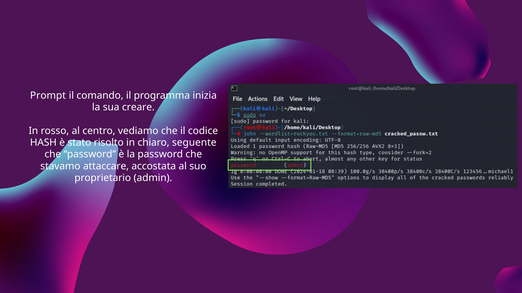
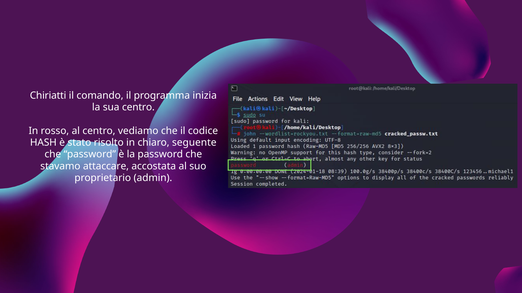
Prompt: Prompt -> Chiriatti
sua creare: creare -> centro
